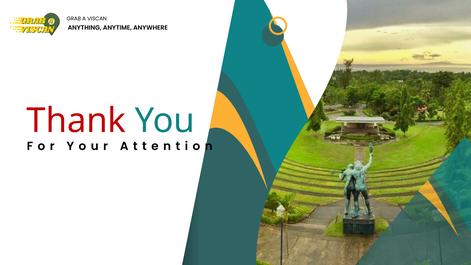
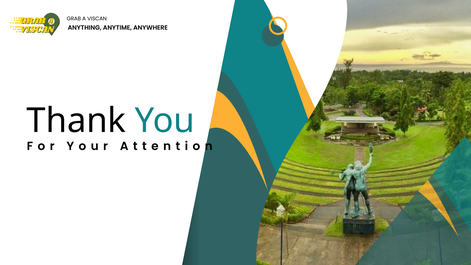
Thank colour: red -> black
